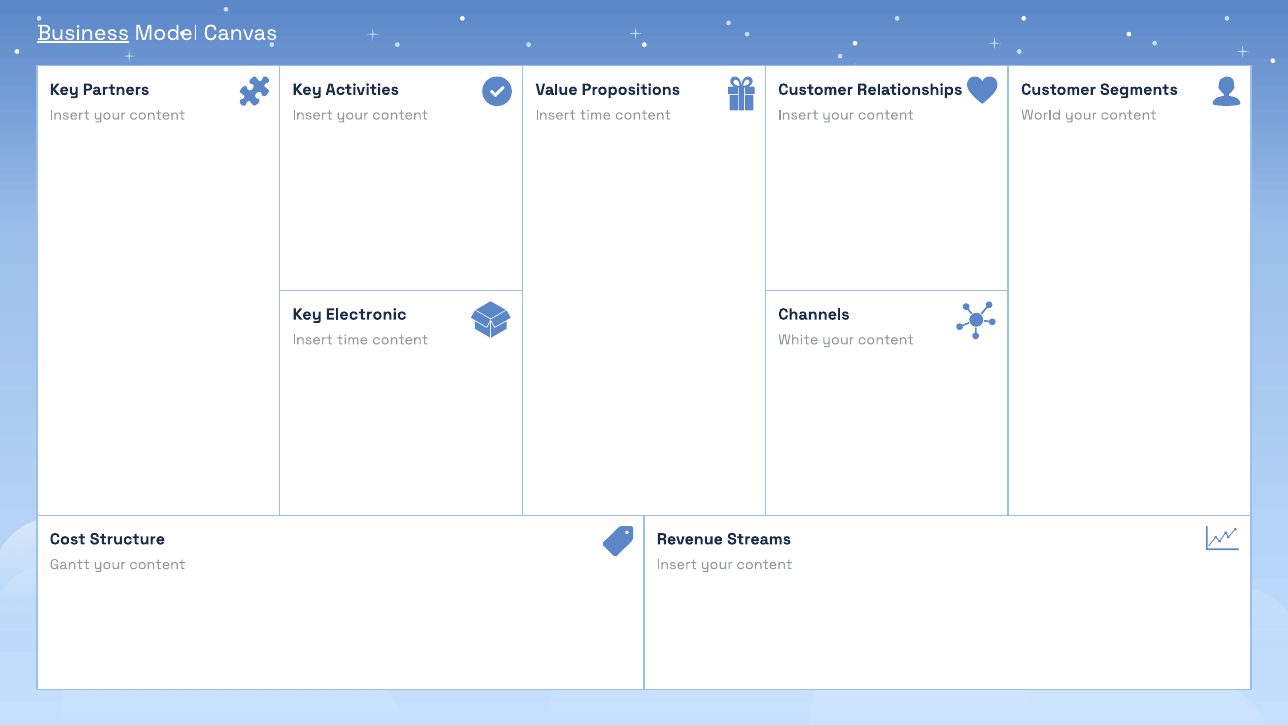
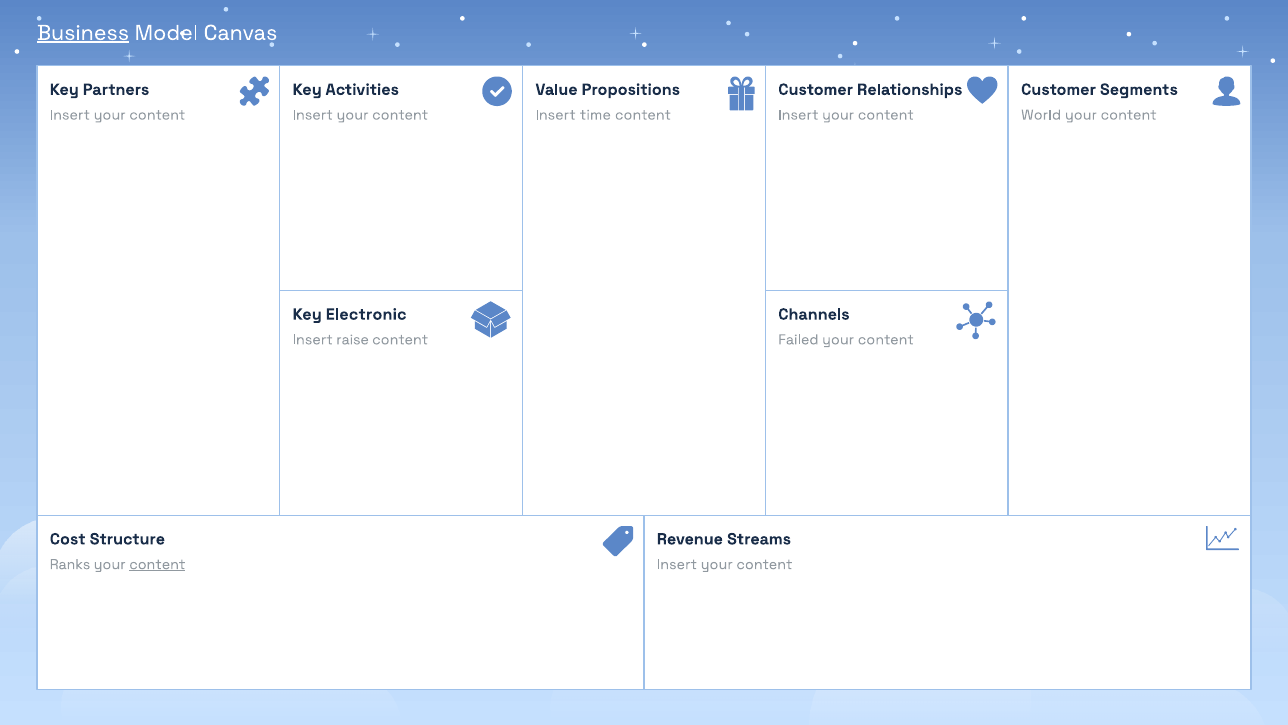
time at (352, 339): time -> raise
White: White -> Failed
Gantt: Gantt -> Ranks
content at (157, 564) underline: none -> present
